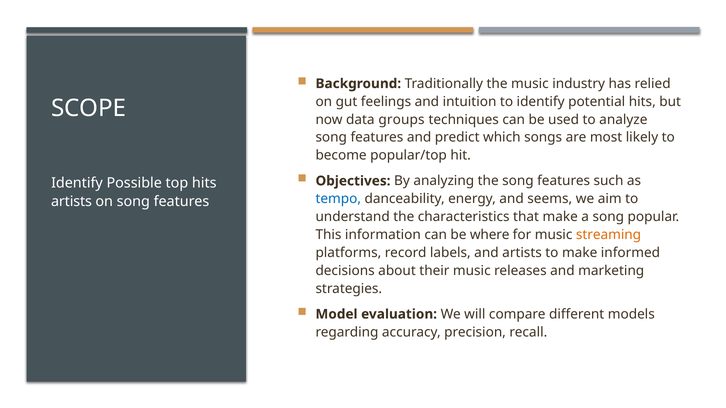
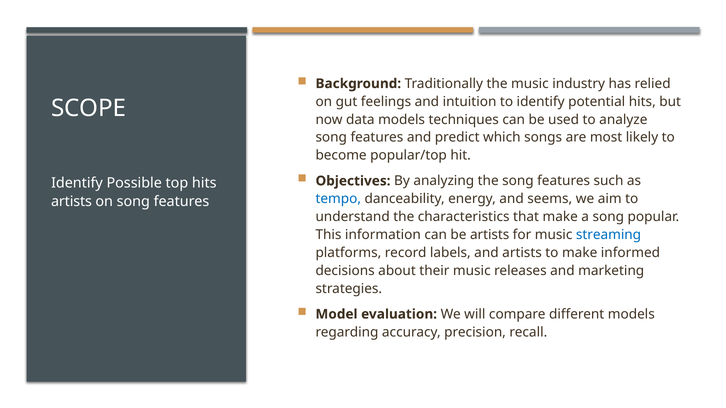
data groups: groups -> models
be where: where -> artists
streaming colour: orange -> blue
